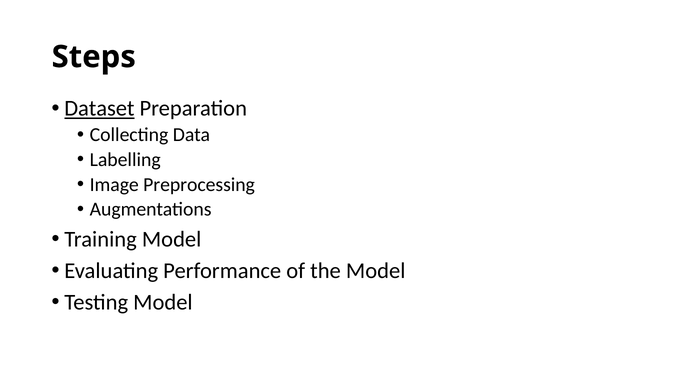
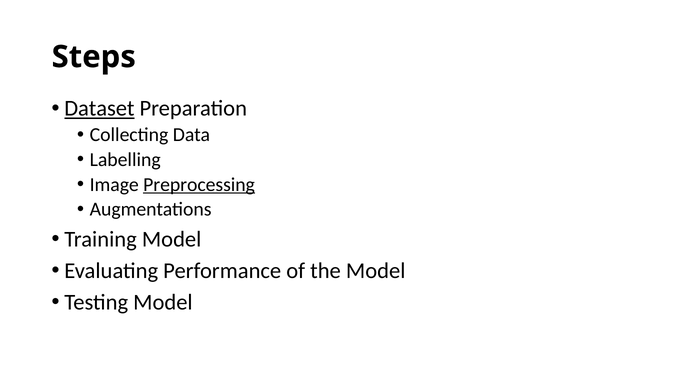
Preprocessing underline: none -> present
